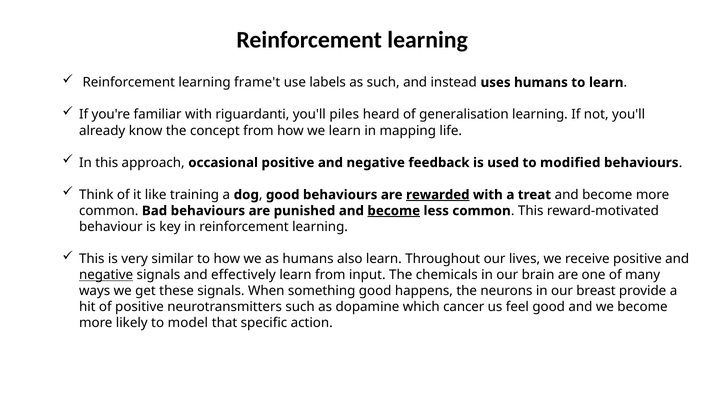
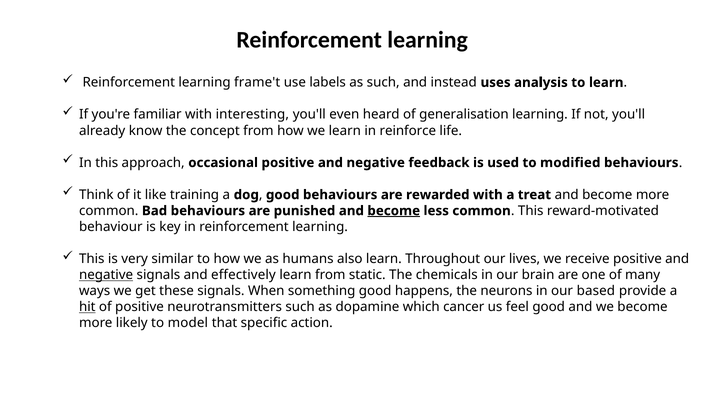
uses humans: humans -> analysis
riguardanti: riguardanti -> interesting
piles: piles -> even
mapping: mapping -> reinforce
rewarded underline: present -> none
input: input -> static
breast: breast -> based
hit underline: none -> present
